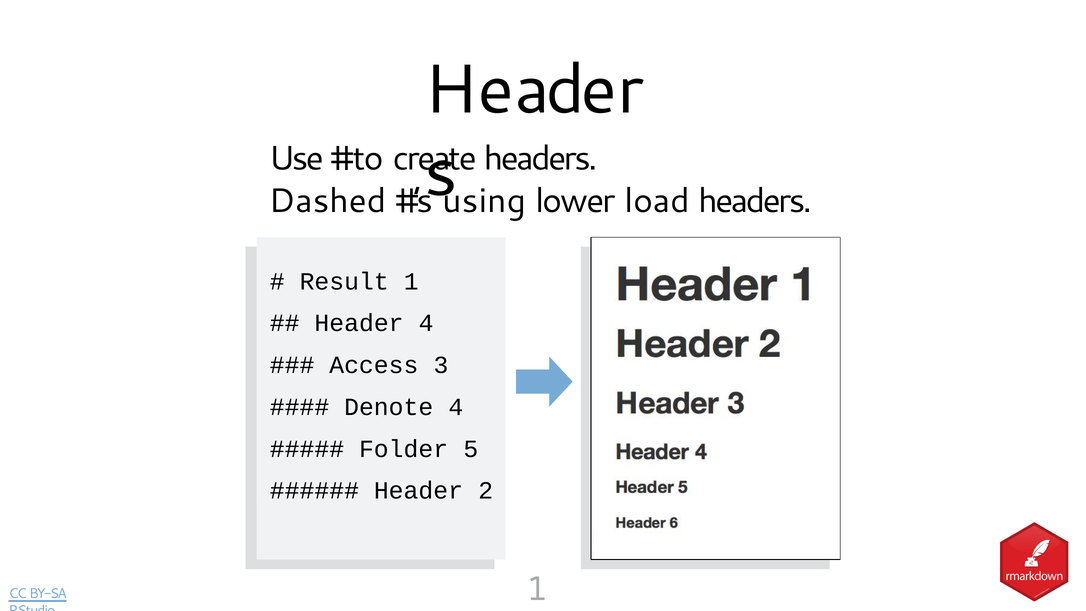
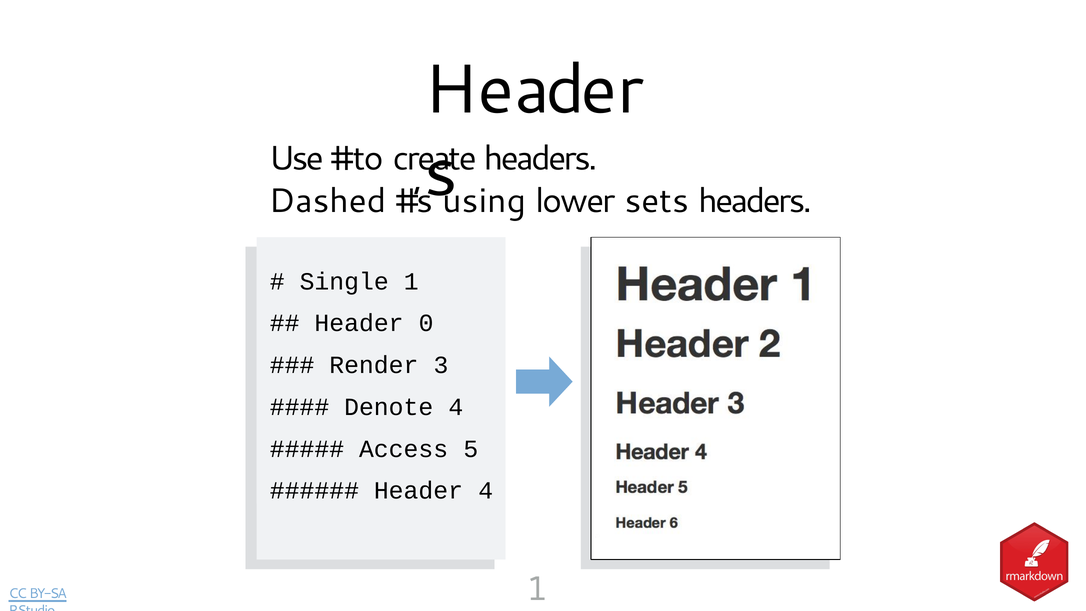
load: load -> sets
Result: Result -> Single
Header 4: 4 -> 0
Access: Access -> Render
Folder: Folder -> Access
Header 2: 2 -> 4
